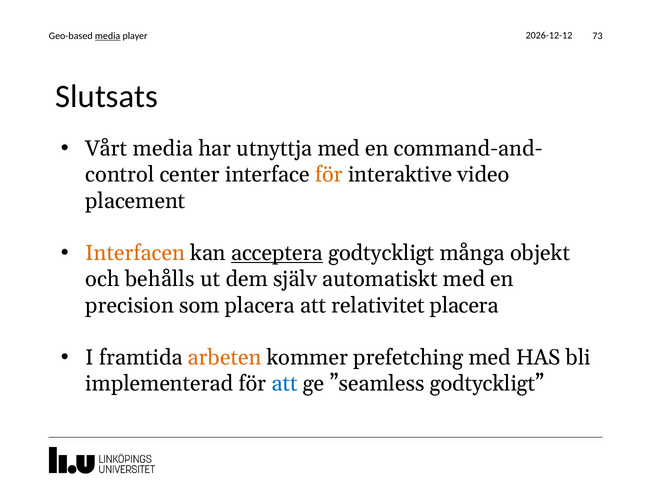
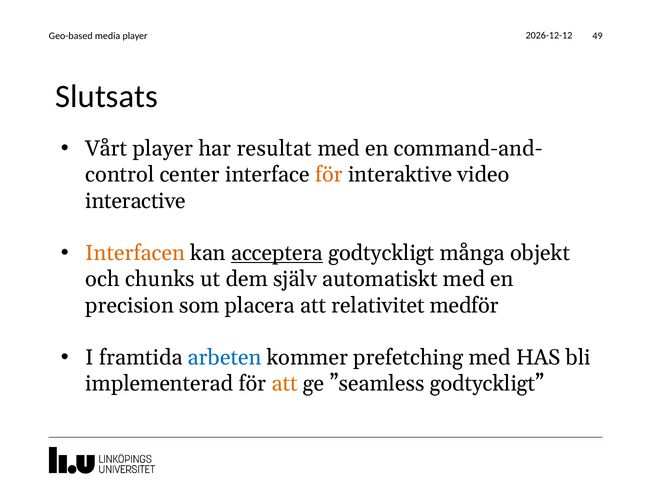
73: 73 -> 49
media at (108, 36) underline: present -> none
Vårt media: media -> player
utnyttja: utnyttja -> resultat
placement: placement -> interactive
behålls: behålls -> chunks
relativitet placera: placera -> medför
arbeten colour: orange -> blue
att at (285, 384) colour: blue -> orange
